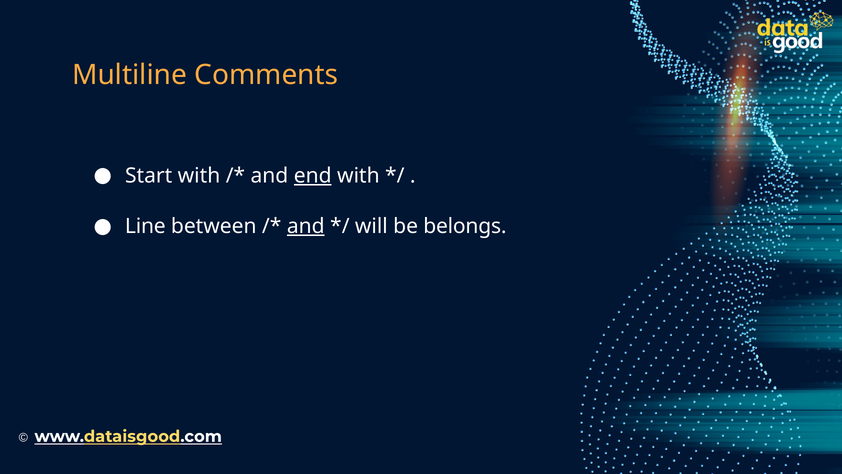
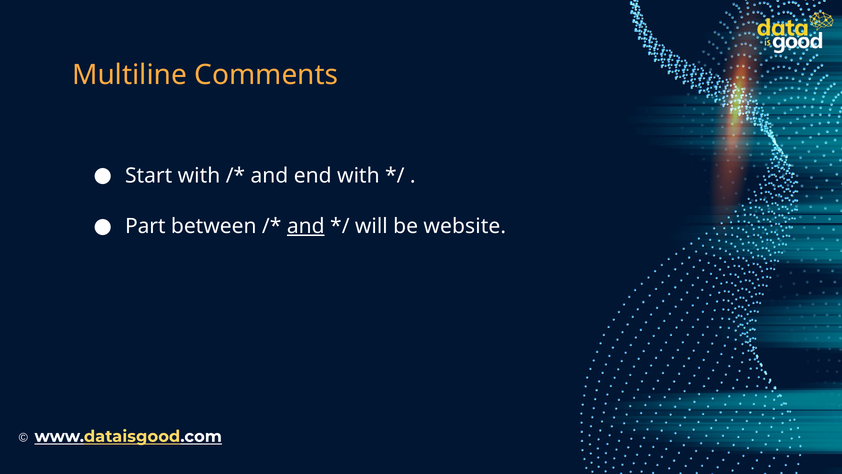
end underline: present -> none
Line: Line -> Part
belongs: belongs -> website
